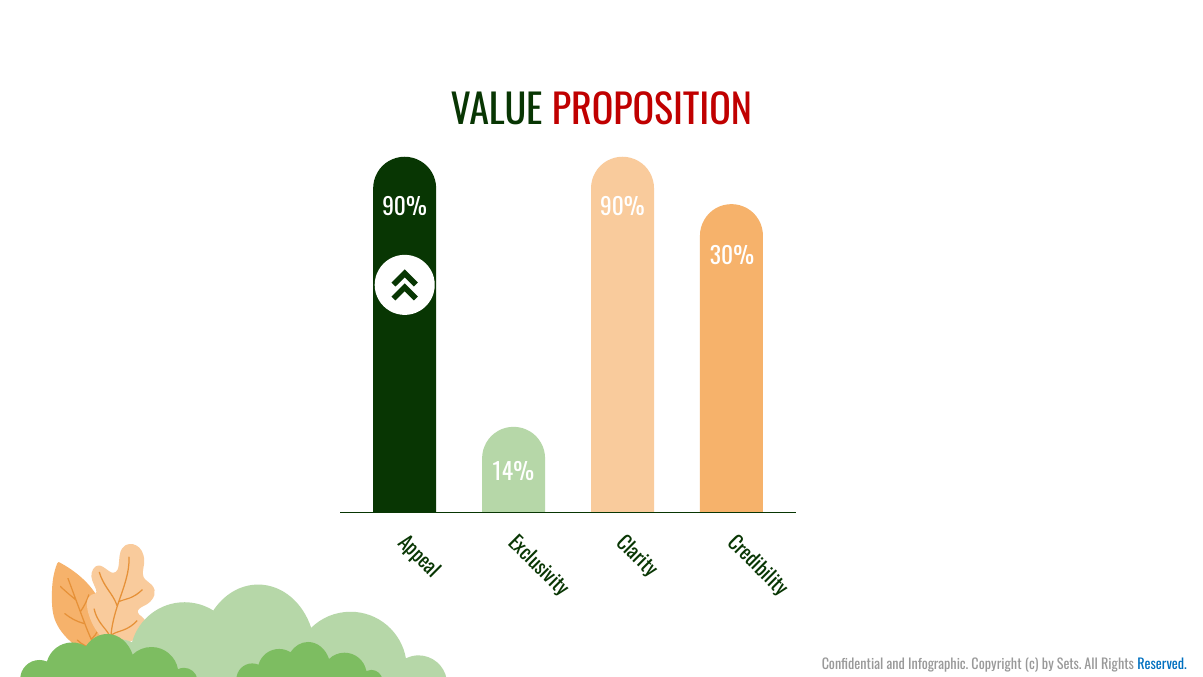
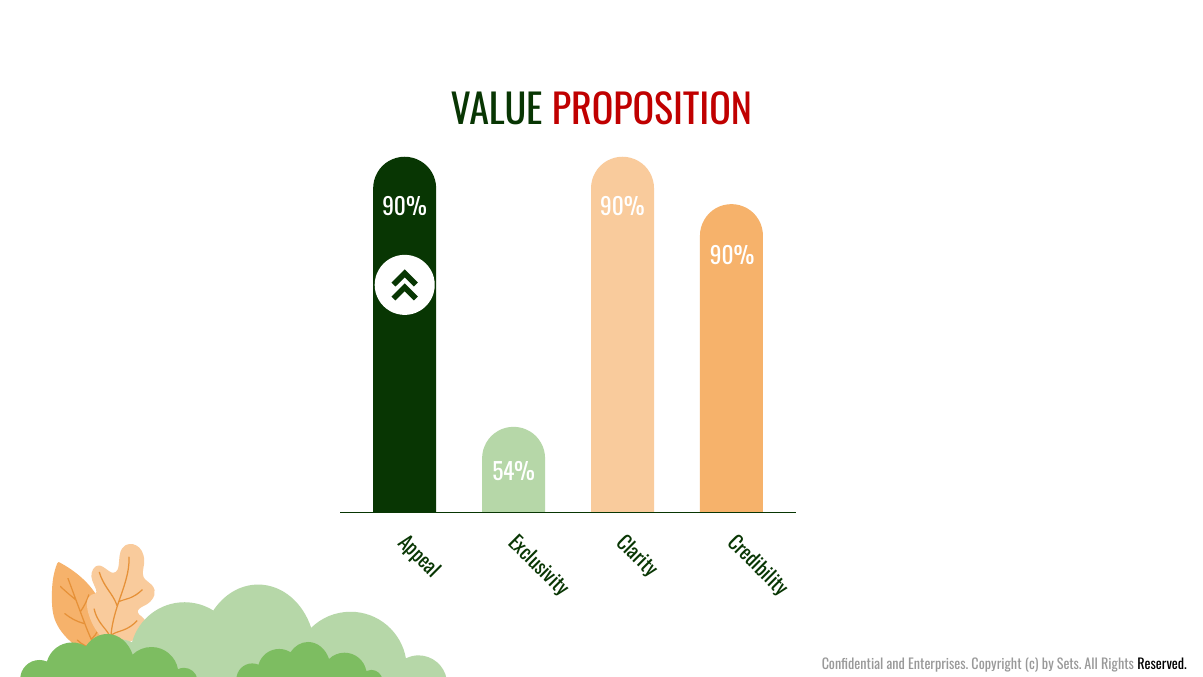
30% at (732, 257): 30% -> 90%
14%: 14% -> 54%
Infographic: Infographic -> Enterprises
Reserved colour: blue -> black
